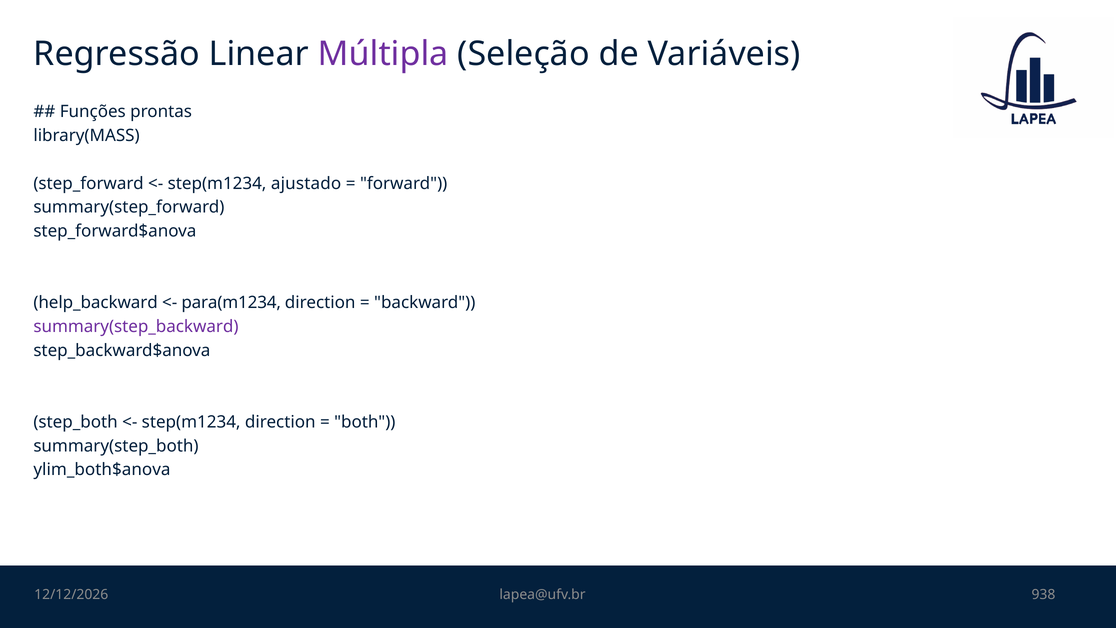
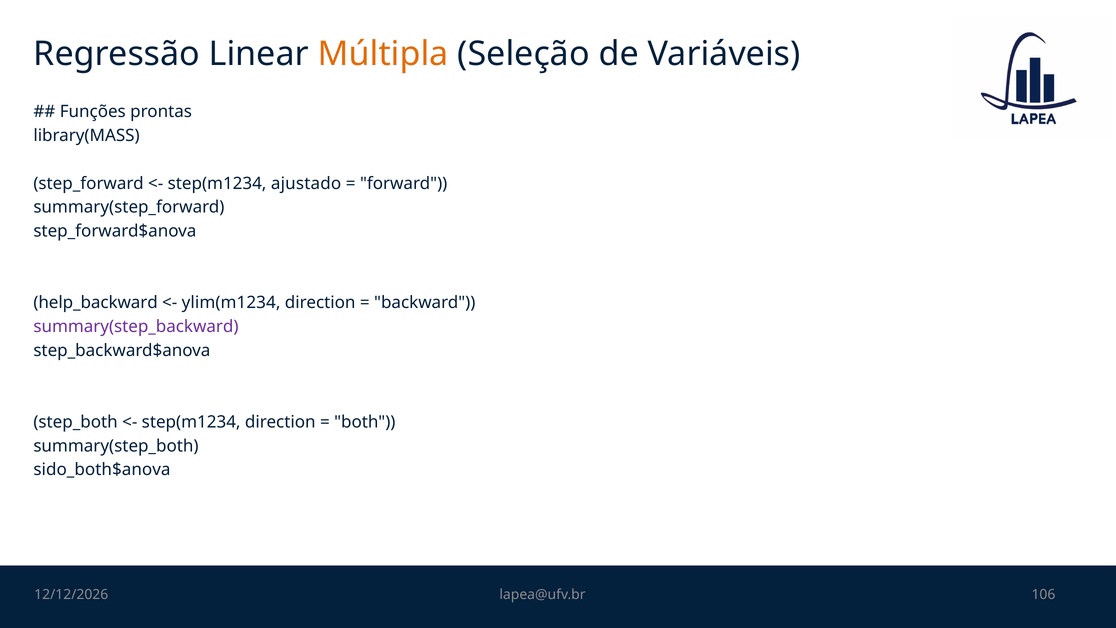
Múltipla colour: purple -> orange
para(m1234: para(m1234 -> ylim(m1234
ylim_both$anova: ylim_both$anova -> sido_both$anova
938: 938 -> 106
